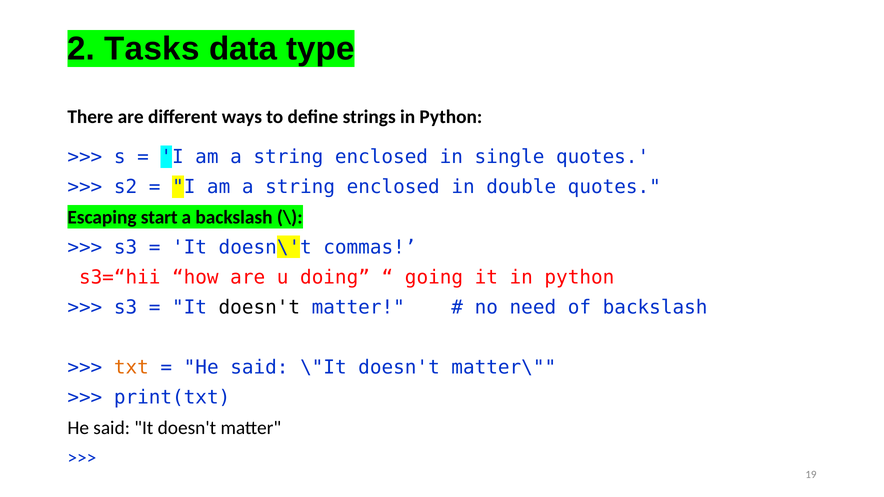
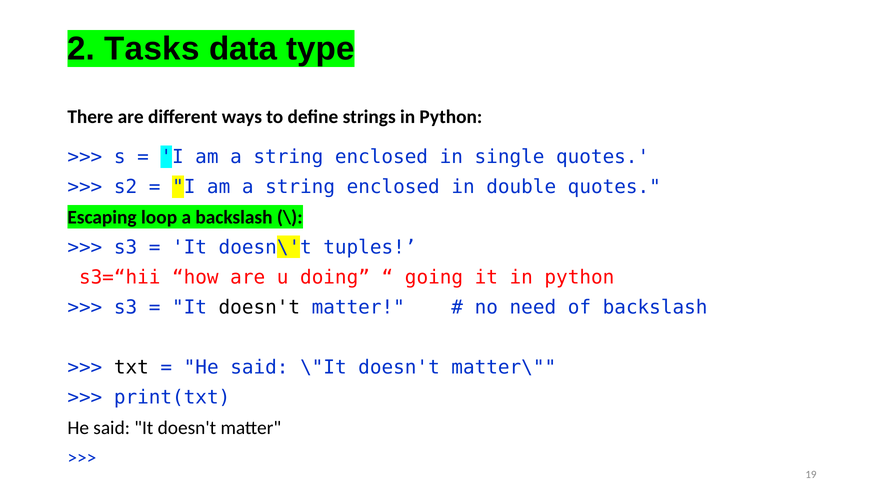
start: start -> loop
commas: commas -> tuples
txt colour: orange -> black
